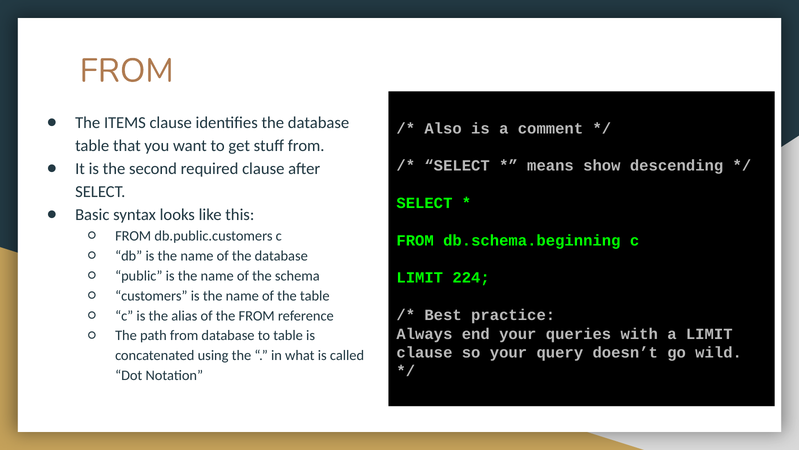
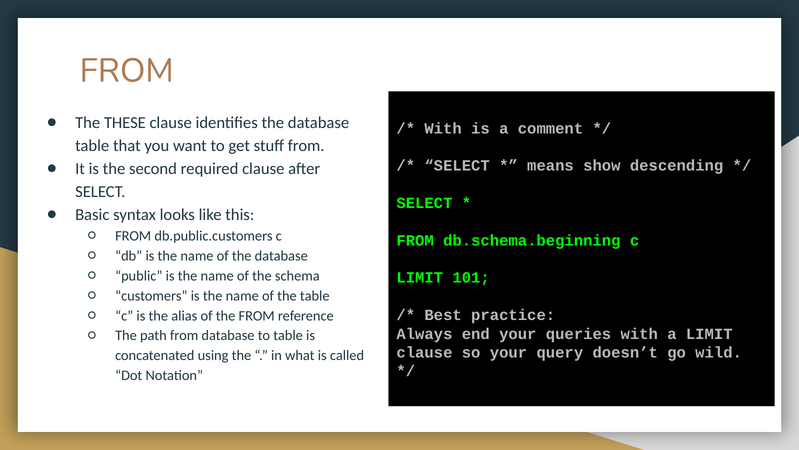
ITEMS: ITEMS -> THESE
Also at (443, 128): Also -> With
224: 224 -> 101
